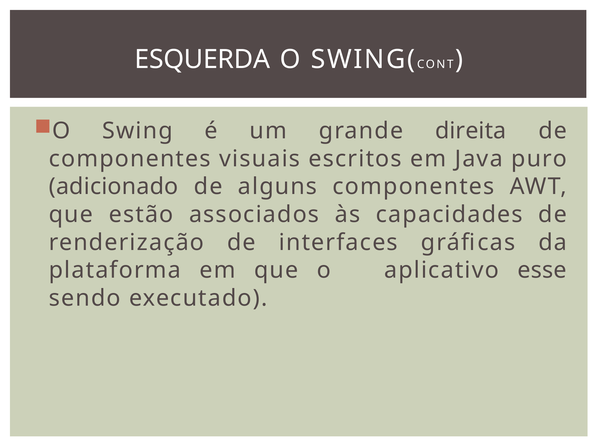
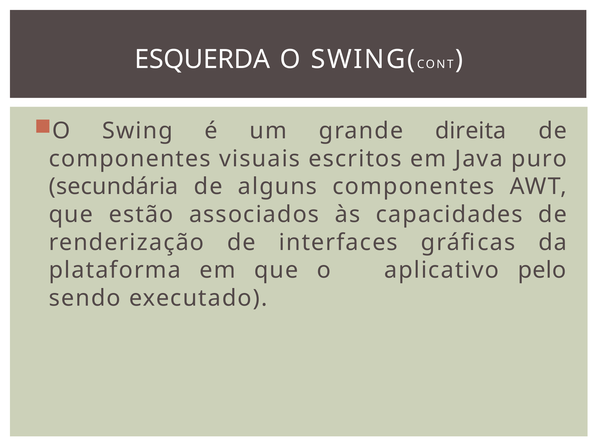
adicionado: adicionado -> secundária
esse: esse -> pelo
